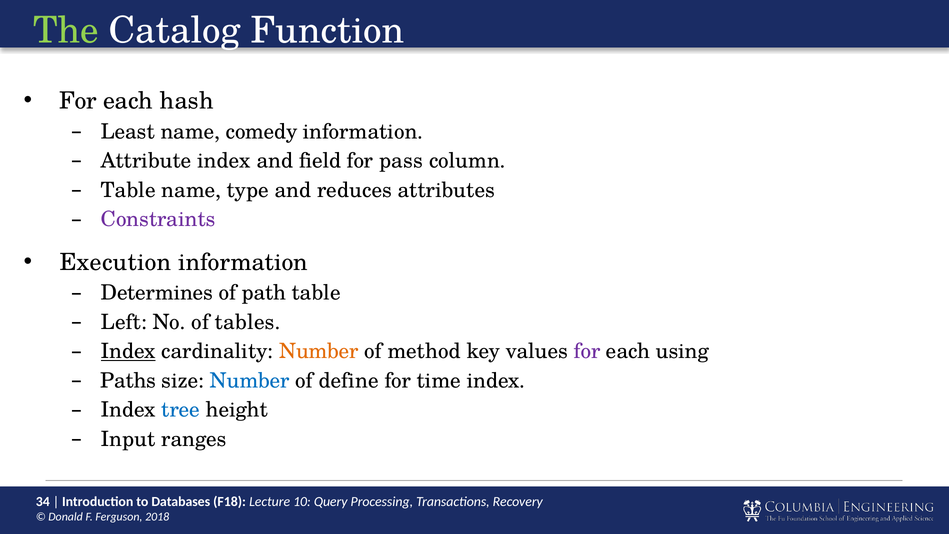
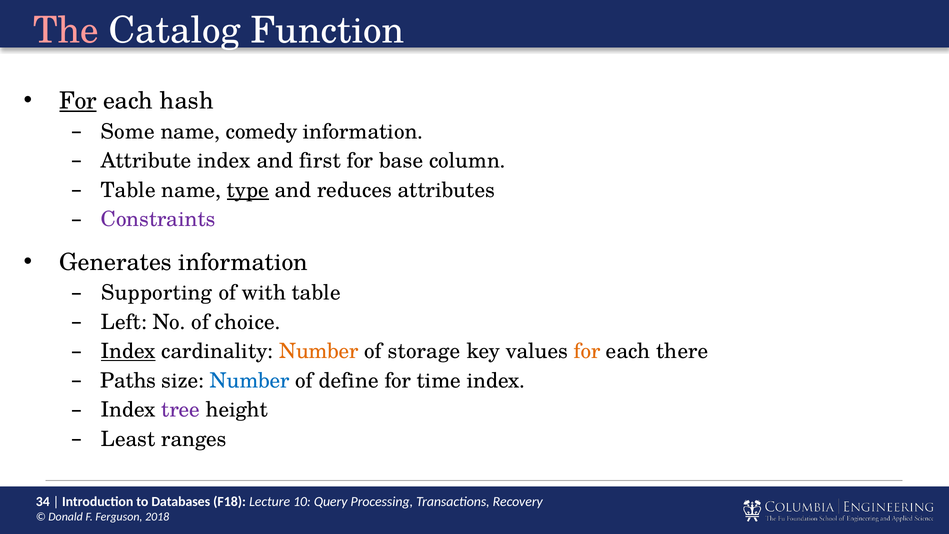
The colour: light green -> pink
For at (78, 101) underline: none -> present
Least: Least -> Some
field: field -> first
pass: pass -> base
type underline: none -> present
Execution: Execution -> Generates
Determines: Determines -> Supporting
path: path -> with
tables: tables -> choice
method: method -> storage
for at (587, 351) colour: purple -> orange
using: using -> there
tree colour: blue -> purple
Input: Input -> Least
